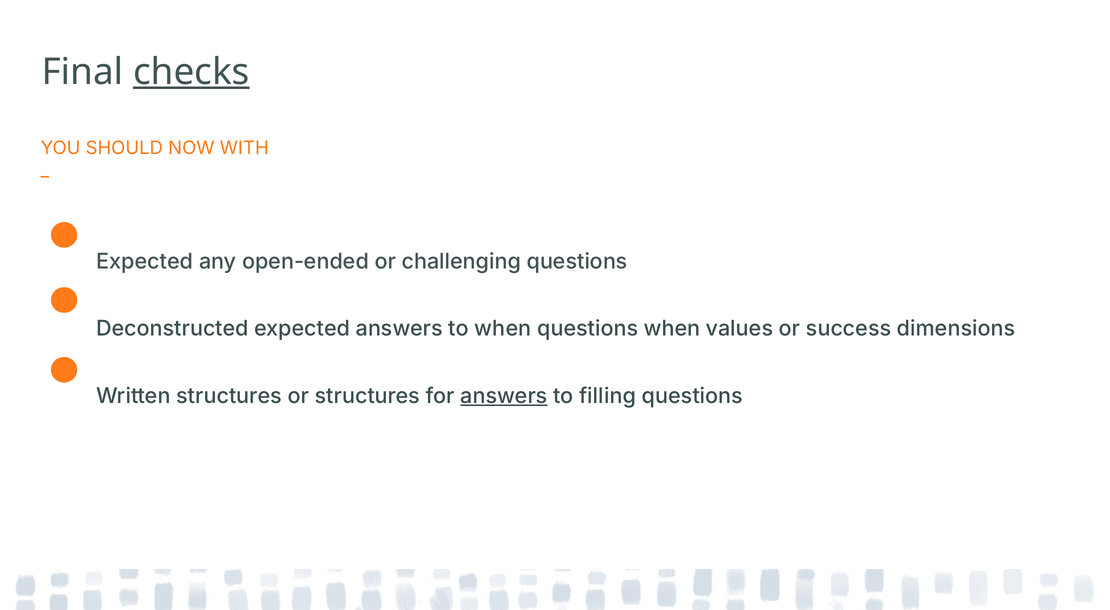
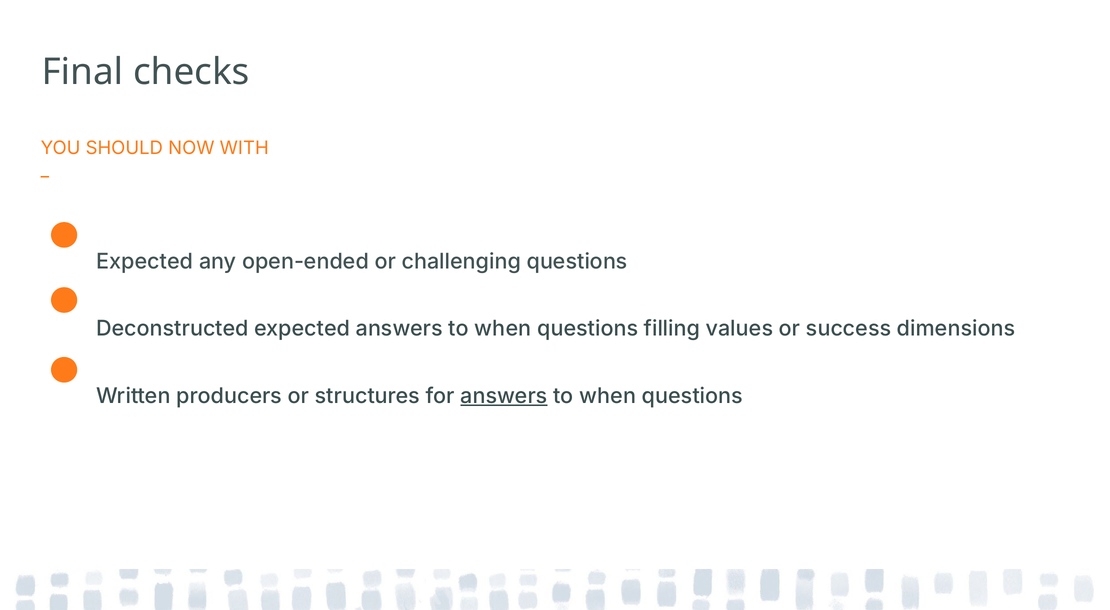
checks underline: present -> none
questions when: when -> filling
Written structures: structures -> producers
filling at (608, 396): filling -> when
